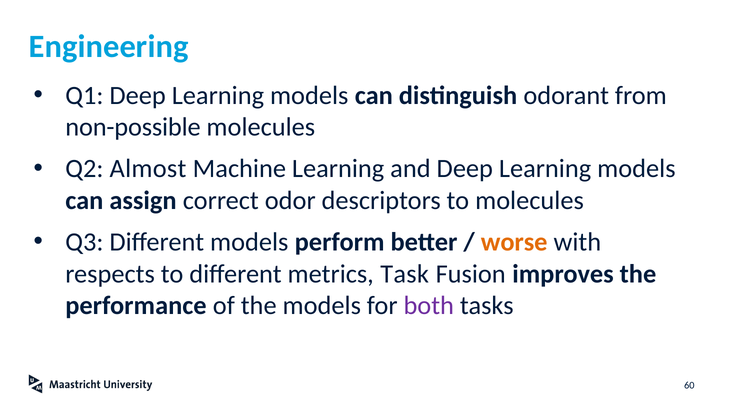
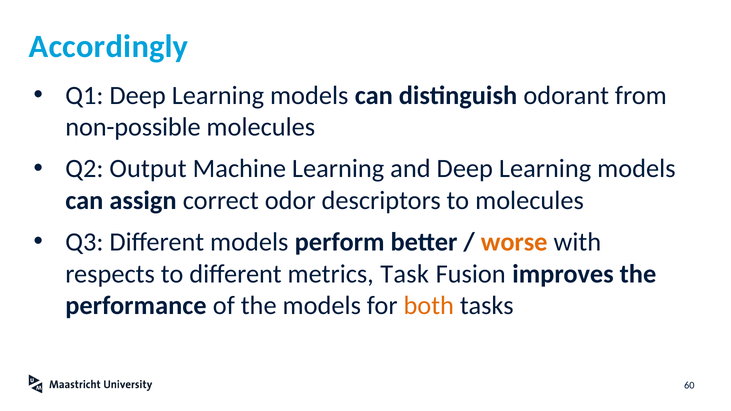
Engineering: Engineering -> Accordingly
Almost: Almost -> Output
both colour: purple -> orange
